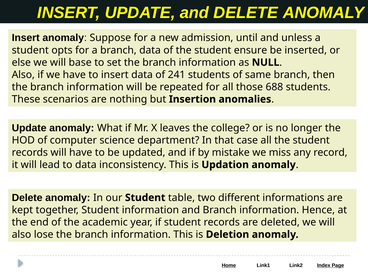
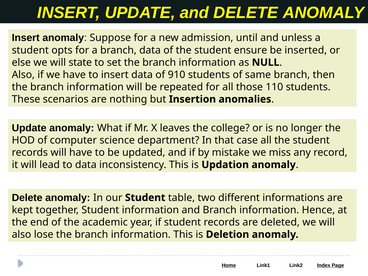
base: base -> state
241: 241 -> 910
688: 688 -> 110
